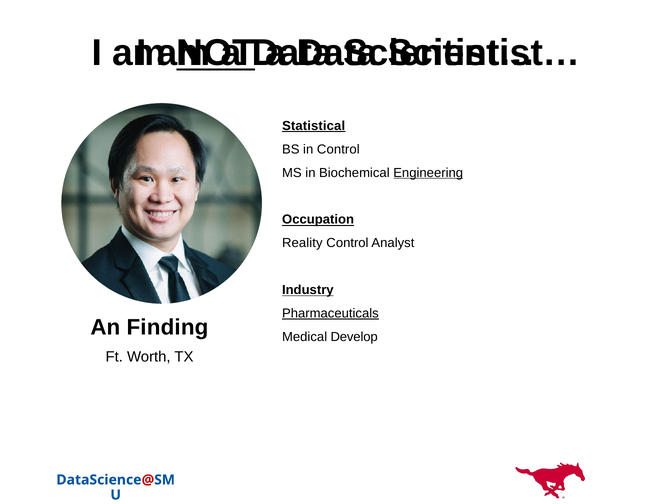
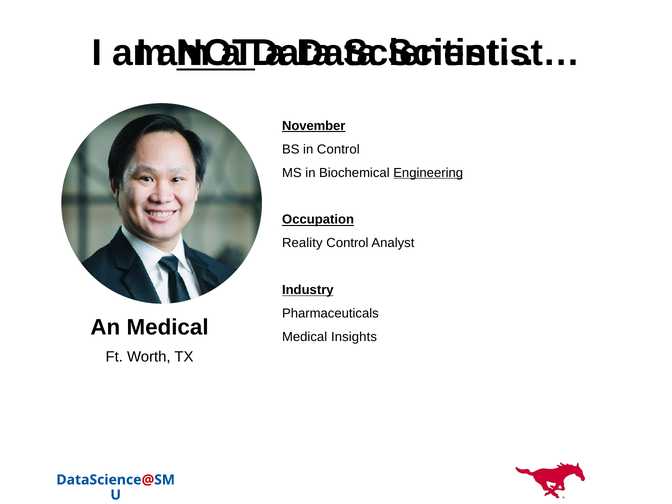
Statistical: Statistical -> November
Pharmaceuticals underline: present -> none
An Finding: Finding -> Medical
Develop: Develop -> Insights
